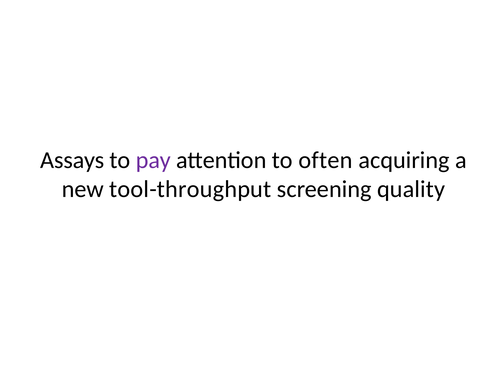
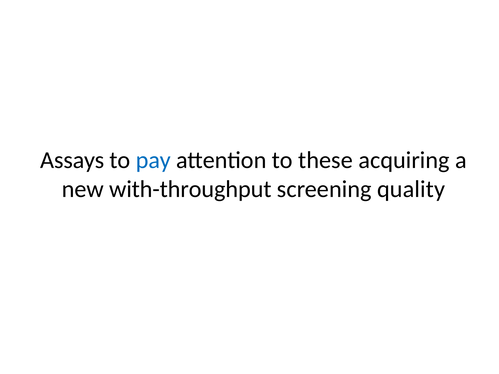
pay colour: purple -> blue
often: often -> these
tool-throughput: tool-throughput -> with-throughput
